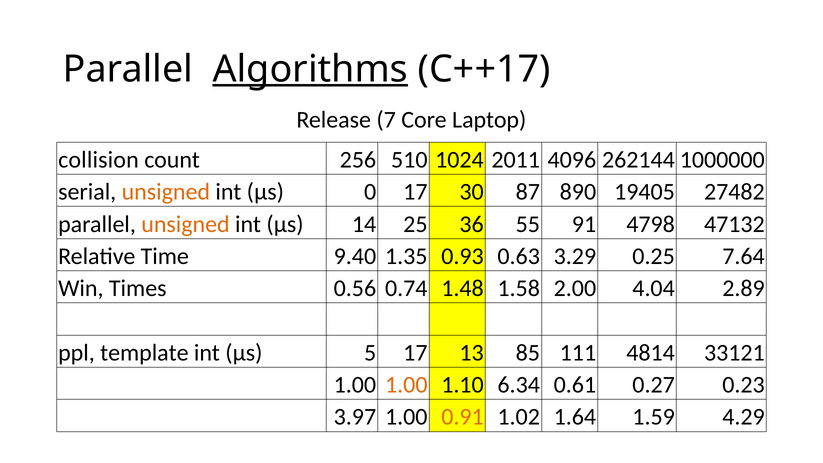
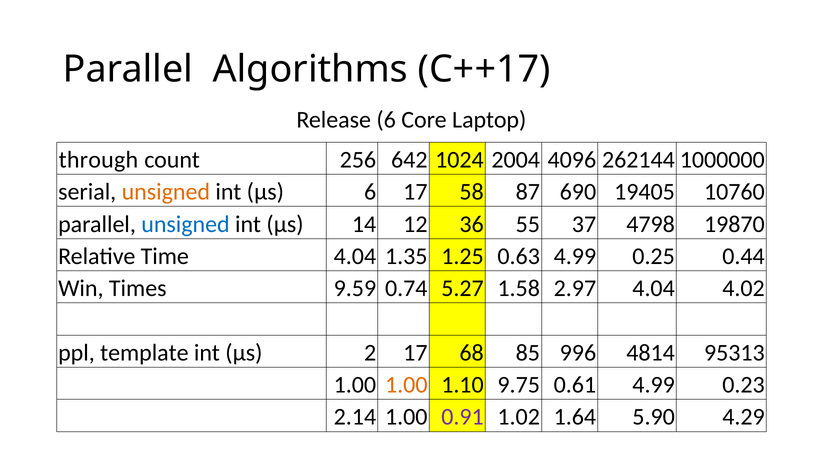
Algorithms underline: present -> none
Release 7: 7 -> 6
collision: collision -> through
510: 510 -> 642
2011: 2011 -> 2004
μs 0: 0 -> 6
30: 30 -> 58
890: 890 -> 690
27482: 27482 -> 10760
unsigned at (186, 224) colour: orange -> blue
25: 25 -> 12
91: 91 -> 37
47132: 47132 -> 19870
Time 9.40: 9.40 -> 4.04
0.93: 0.93 -> 1.25
0.63 3.29: 3.29 -> 4.99
7.64: 7.64 -> 0.44
0.56: 0.56 -> 9.59
1.48: 1.48 -> 5.27
2.00: 2.00 -> 2.97
2.89: 2.89 -> 4.02
5: 5 -> 2
13: 13 -> 68
111: 111 -> 996
33121: 33121 -> 95313
6.34: 6.34 -> 9.75
0.61 0.27: 0.27 -> 4.99
3.97: 3.97 -> 2.14
0.91 colour: orange -> purple
1.59: 1.59 -> 5.90
